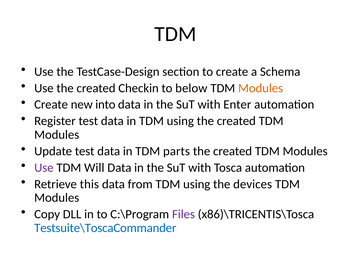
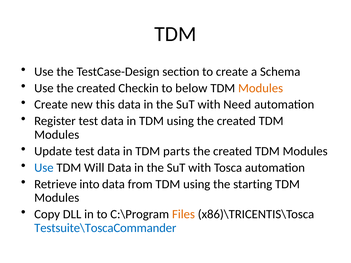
into: into -> this
Enter: Enter -> Need
Use at (44, 168) colour: purple -> blue
this: this -> into
devices: devices -> starting
Files colour: purple -> orange
